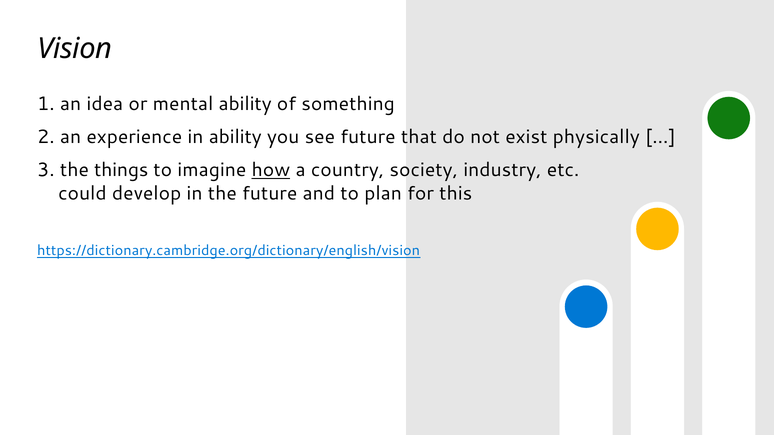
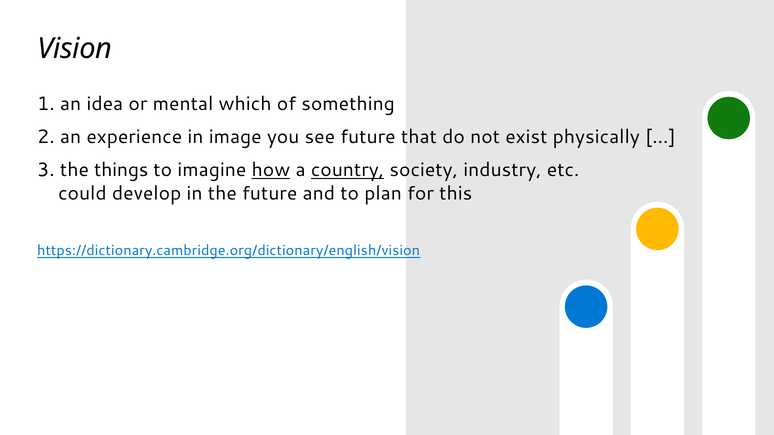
mental ability: ability -> which
in ability: ability -> image
country underline: none -> present
